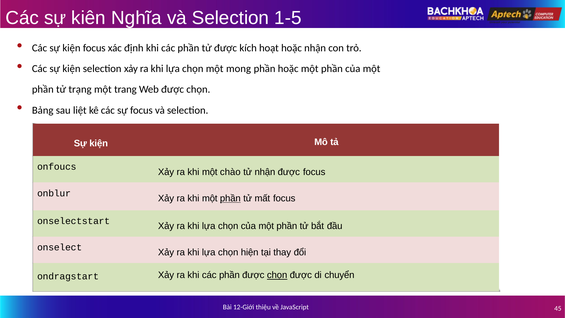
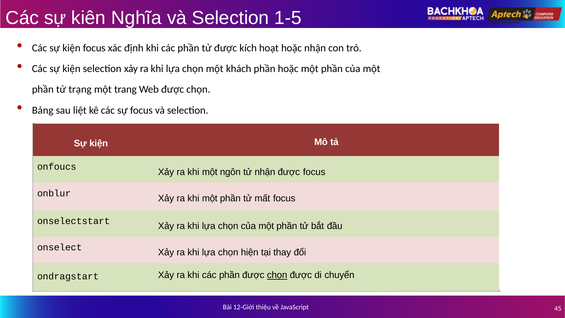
mong: mong -> khách
chào: chào -> ngôn
phần at (230, 198) underline: present -> none
